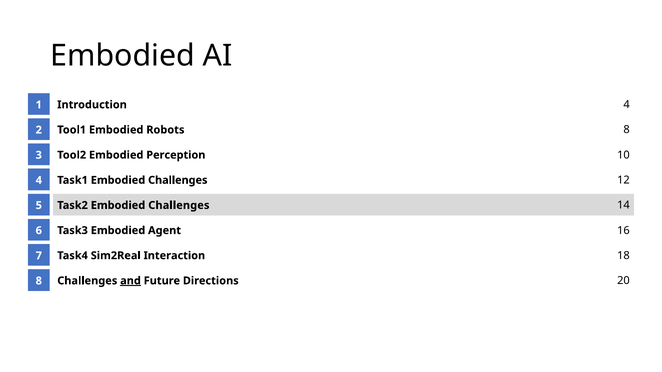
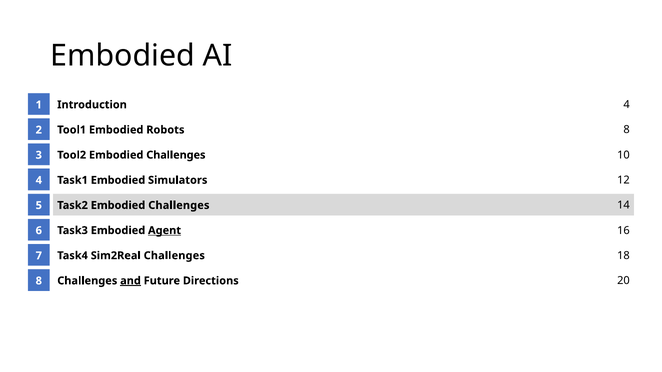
Tool2 Embodied Perception: Perception -> Challenges
Task1 Embodied Challenges: Challenges -> Simulators
Agent underline: none -> present
Sim2Real Interaction: Interaction -> Challenges
